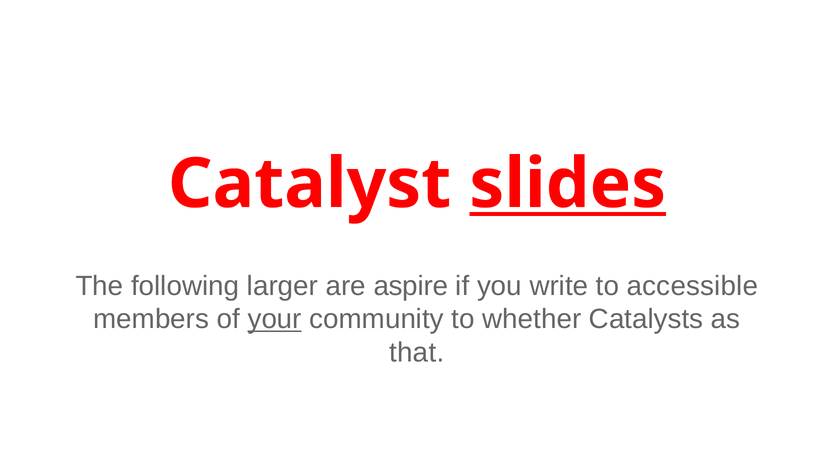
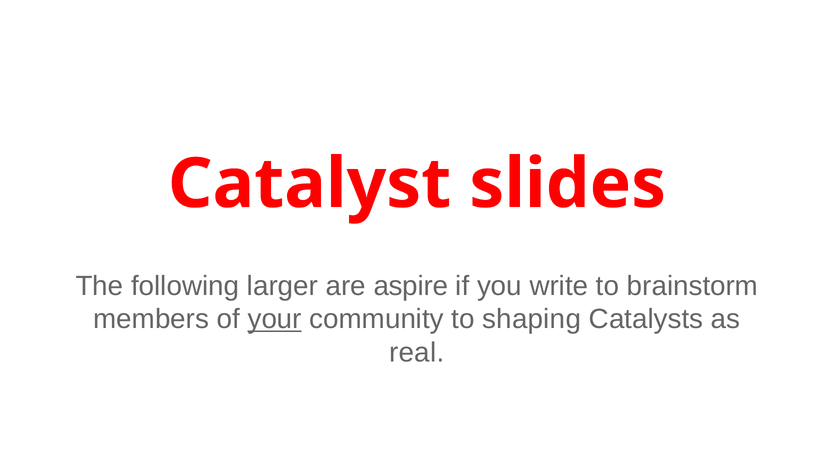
slides underline: present -> none
accessible: accessible -> brainstorm
whether: whether -> shaping
that: that -> real
